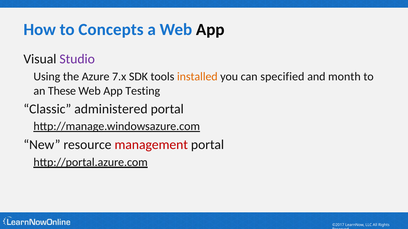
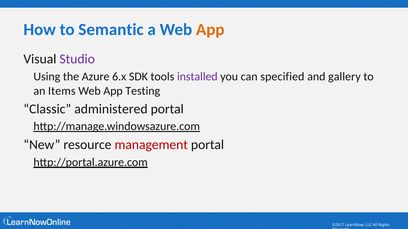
Concepts: Concepts -> Semantic
App at (210, 29) colour: black -> orange
7.x: 7.x -> 6.x
installed colour: orange -> purple
month: month -> gallery
These: These -> Items
